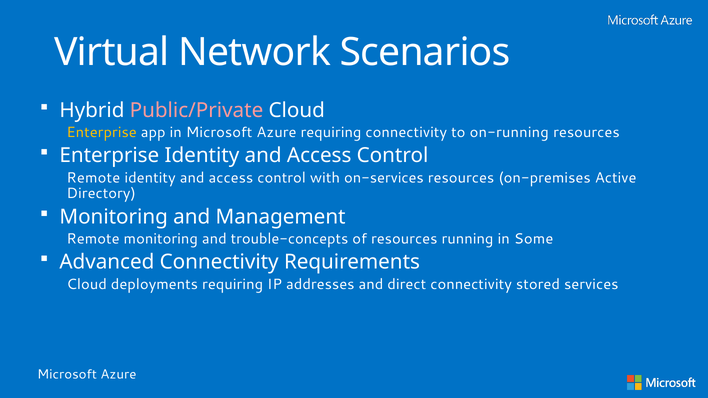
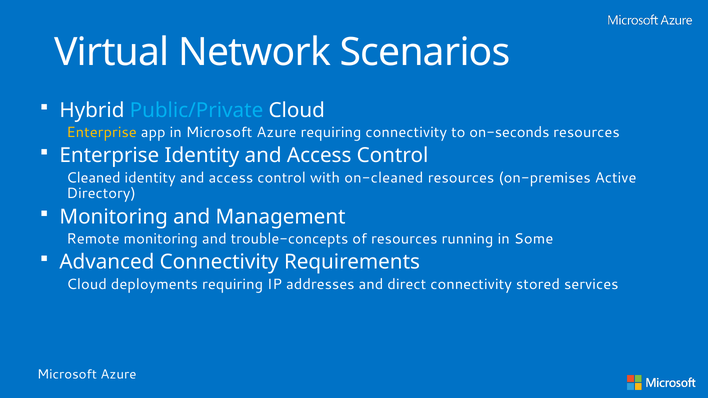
Public/Private colour: pink -> light blue
on-running: on-running -> on-seconds
Remote at (93, 178): Remote -> Cleaned
on-services: on-services -> on-cleaned
